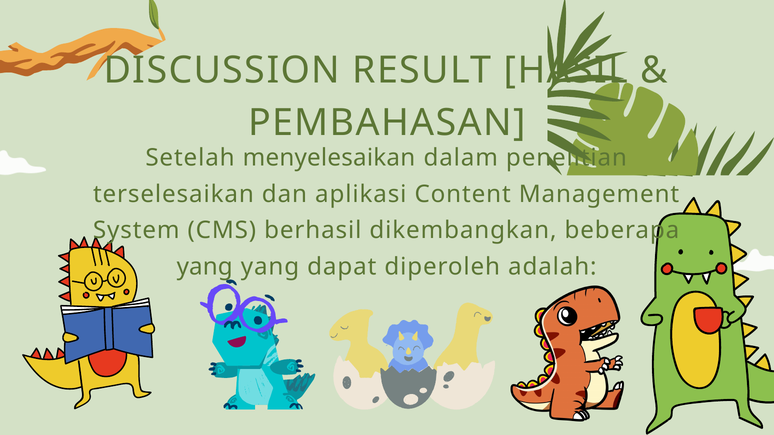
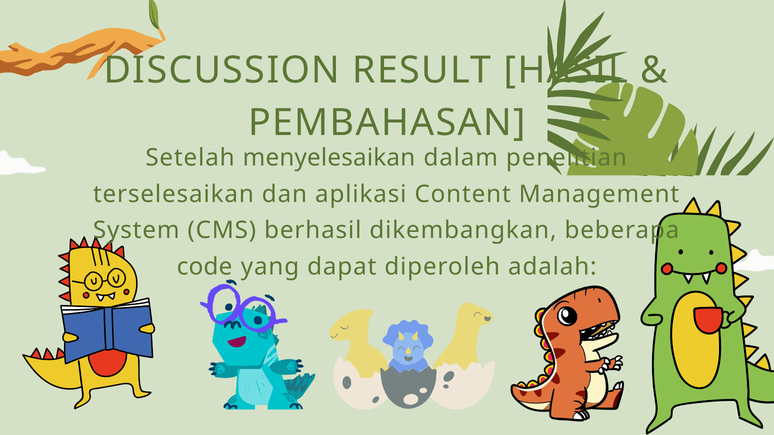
yang at (205, 267): yang -> code
